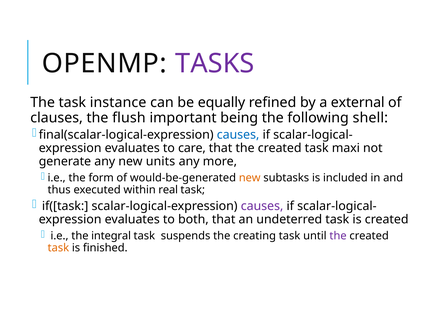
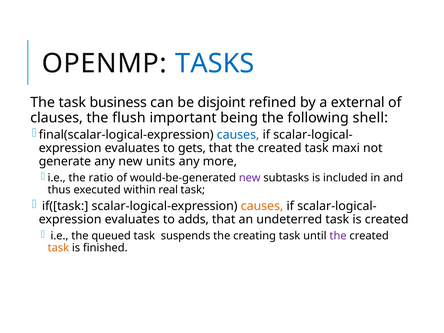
TASKS colour: purple -> blue
instance: instance -> business
equally: equally -> disjoint
care: care -> gets
form: form -> ratio
new at (250, 178) colour: orange -> purple
causes at (262, 206) colour: purple -> orange
both: both -> adds
integral: integral -> queued
